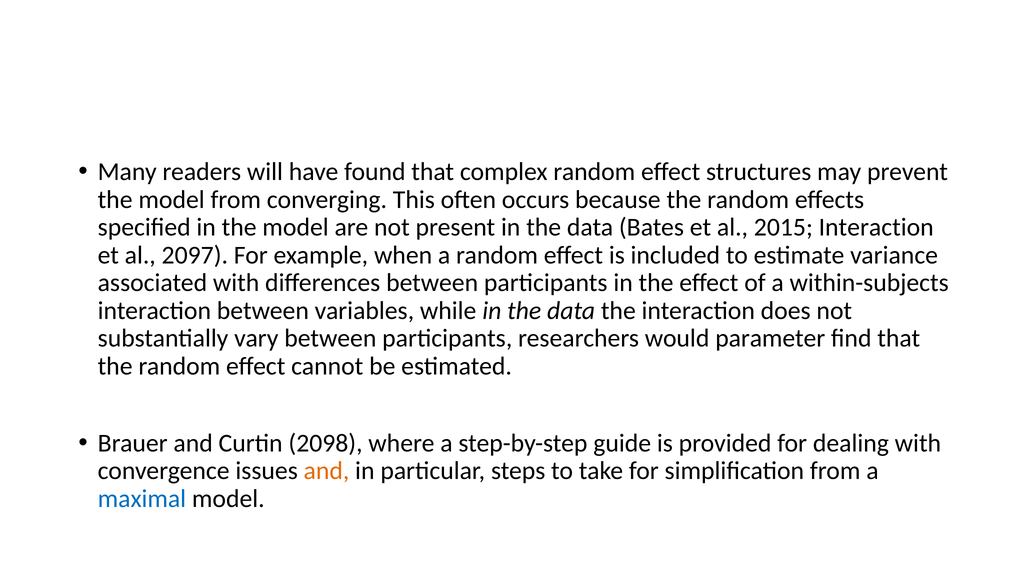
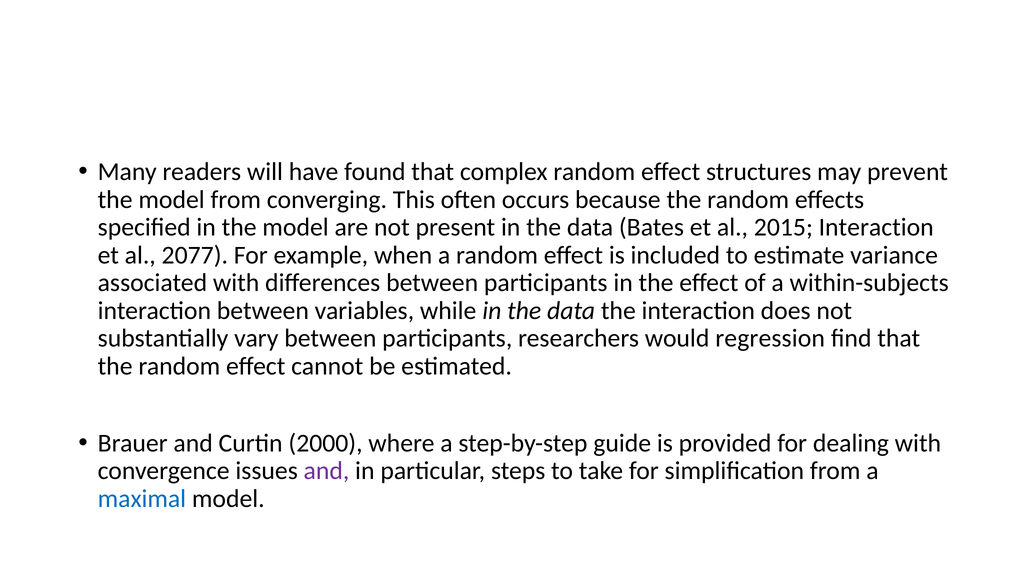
2097: 2097 -> 2077
parameter: parameter -> regression
2098: 2098 -> 2000
and at (326, 471) colour: orange -> purple
